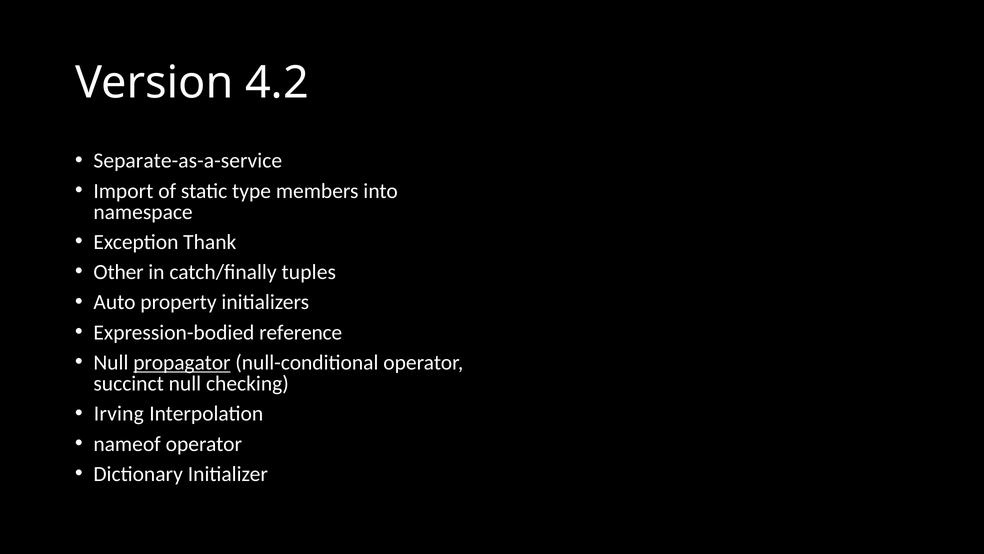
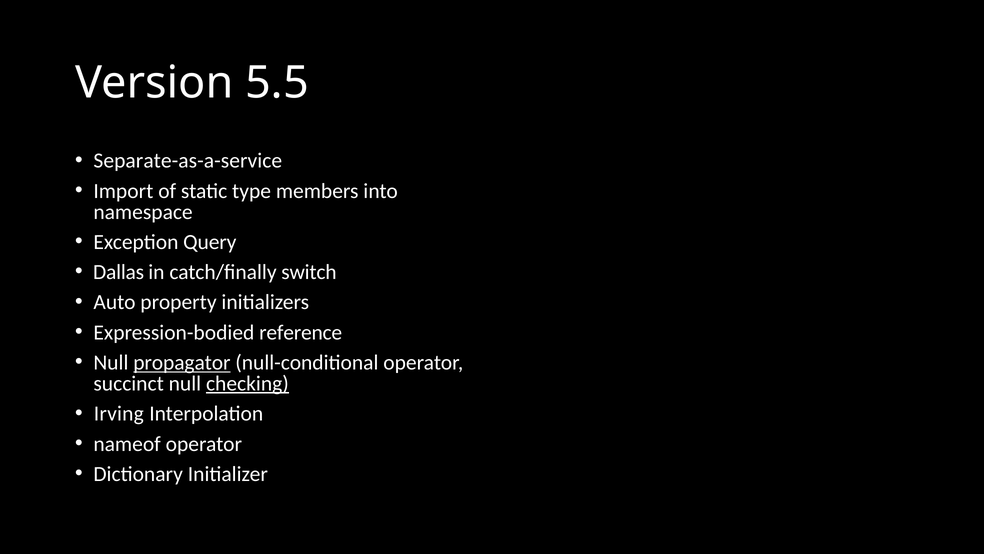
4.2: 4.2 -> 5.5
Thank: Thank -> Query
Other: Other -> Dallas
tuples: tuples -> switch
checking underline: none -> present
